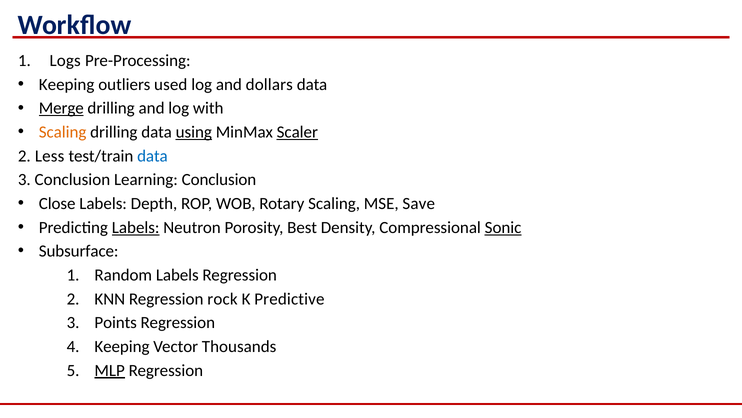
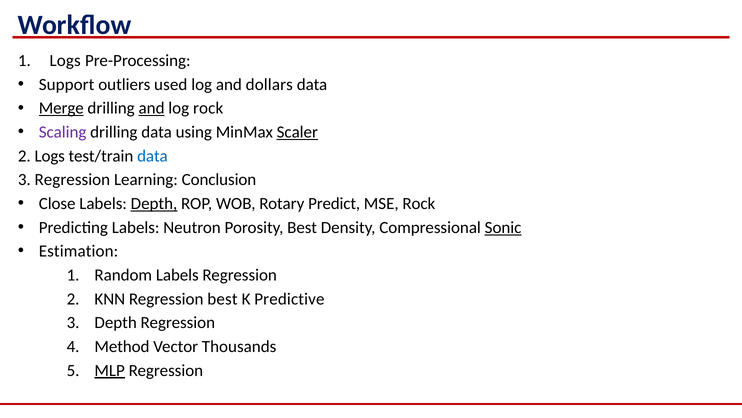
Keeping at (67, 84): Keeping -> Support
and at (152, 108) underline: none -> present
log with: with -> rock
Scaling at (63, 132) colour: orange -> purple
using underline: present -> none
2 Less: Less -> Logs
3 Conclusion: Conclusion -> Regression
Depth at (154, 203) underline: none -> present
Rotary Scaling: Scaling -> Predict
MSE Save: Save -> Rock
Labels at (136, 227) underline: present -> none
Subsurface: Subsurface -> Estimation
Regression rock: rock -> best
3 Points: Points -> Depth
Keeping at (122, 346): Keeping -> Method
